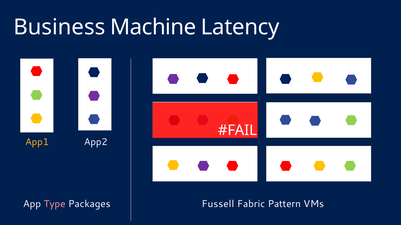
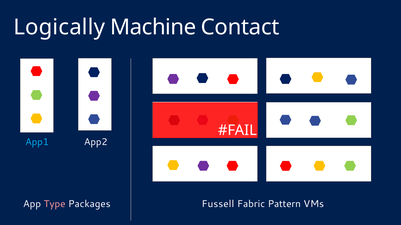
Business: Business -> Logically
Latency: Latency -> Contact
App1 colour: yellow -> light blue
